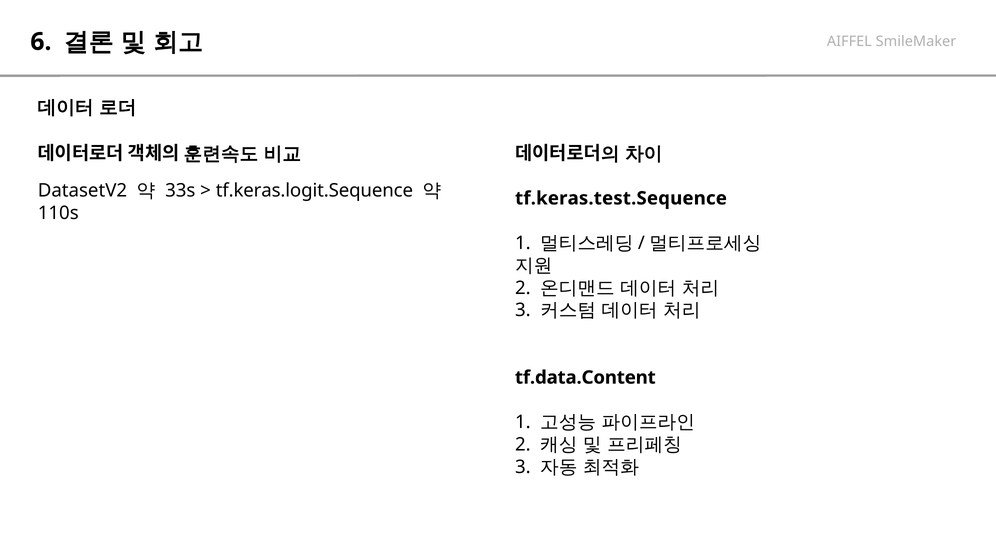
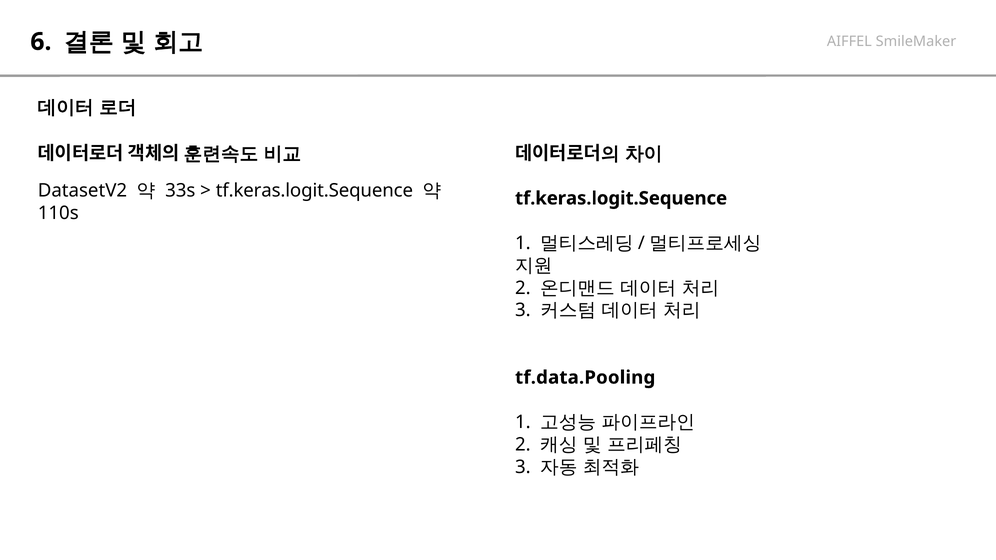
tf.keras.test.Sequence at (621, 198): tf.keras.test.Sequence -> tf.keras.logit.Sequence
tf.data.Content: tf.data.Content -> tf.data.Pooling
